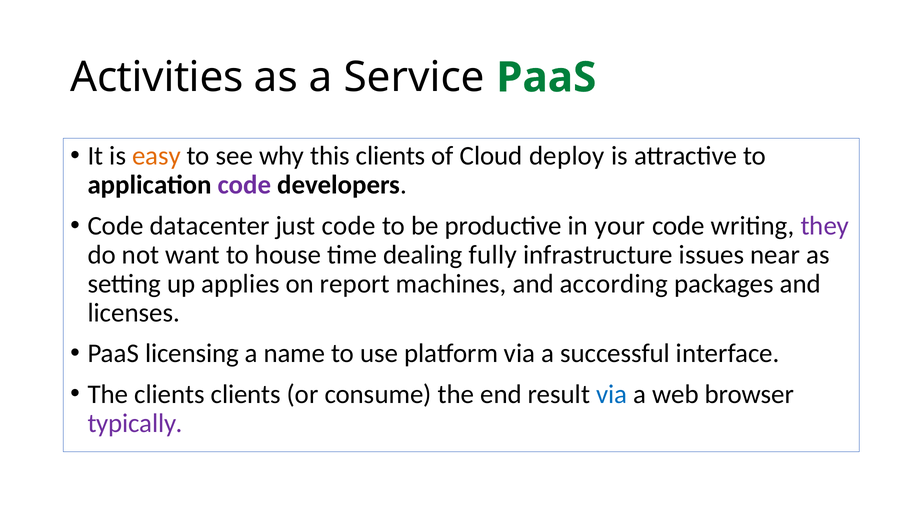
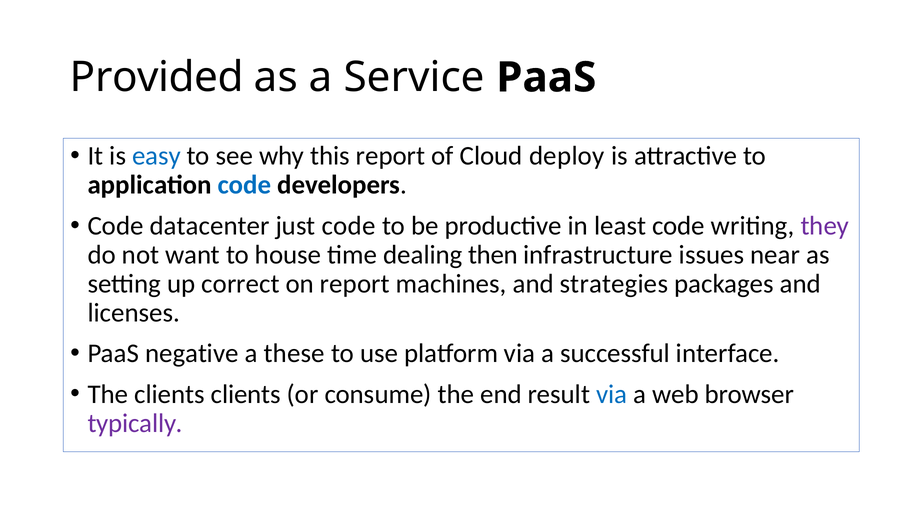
Activities: Activities -> Provided
PaaS at (546, 78) colour: green -> black
easy colour: orange -> blue
this clients: clients -> report
code at (245, 185) colour: purple -> blue
your: your -> least
fully: fully -> then
applies: applies -> correct
according: according -> strategies
licensing: licensing -> negative
name: name -> these
